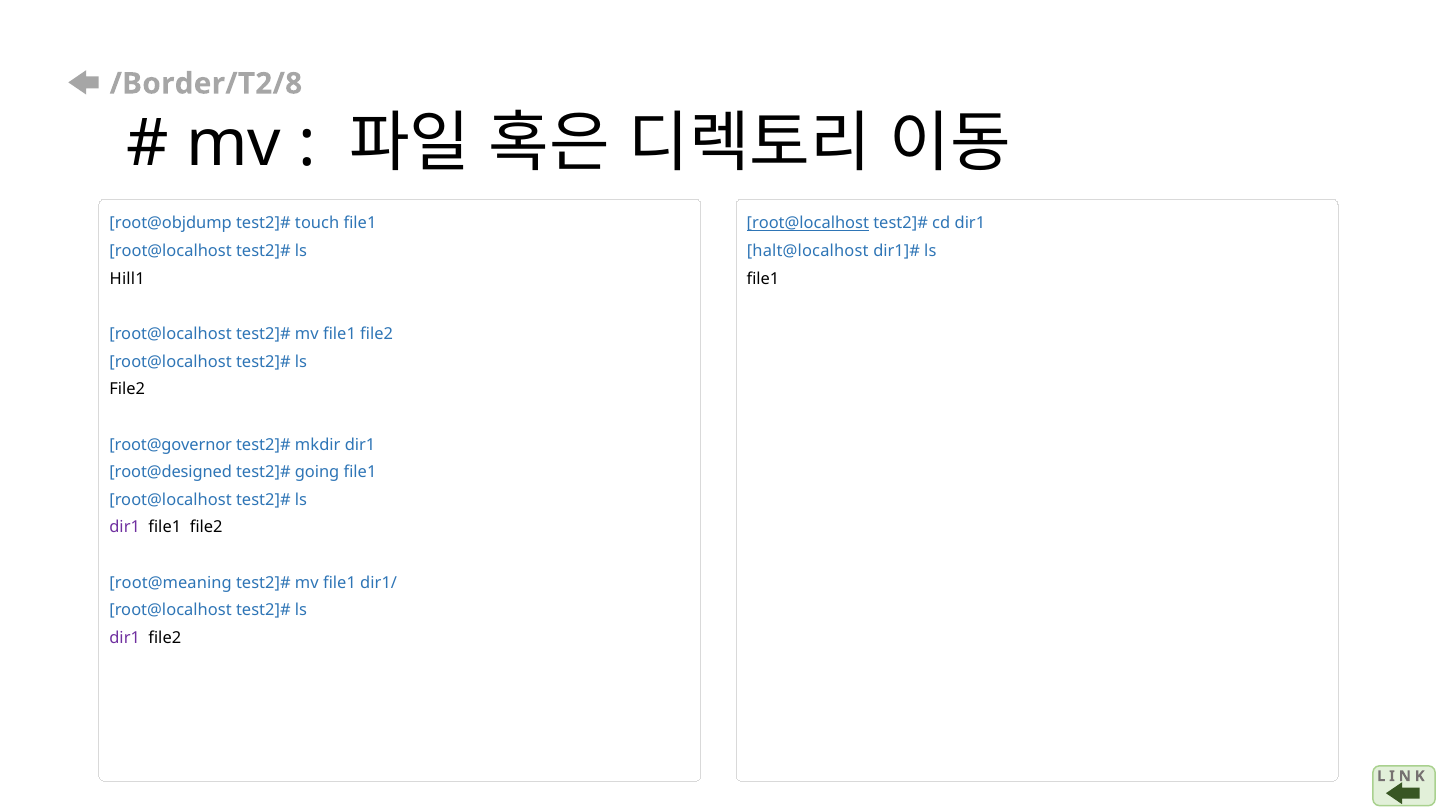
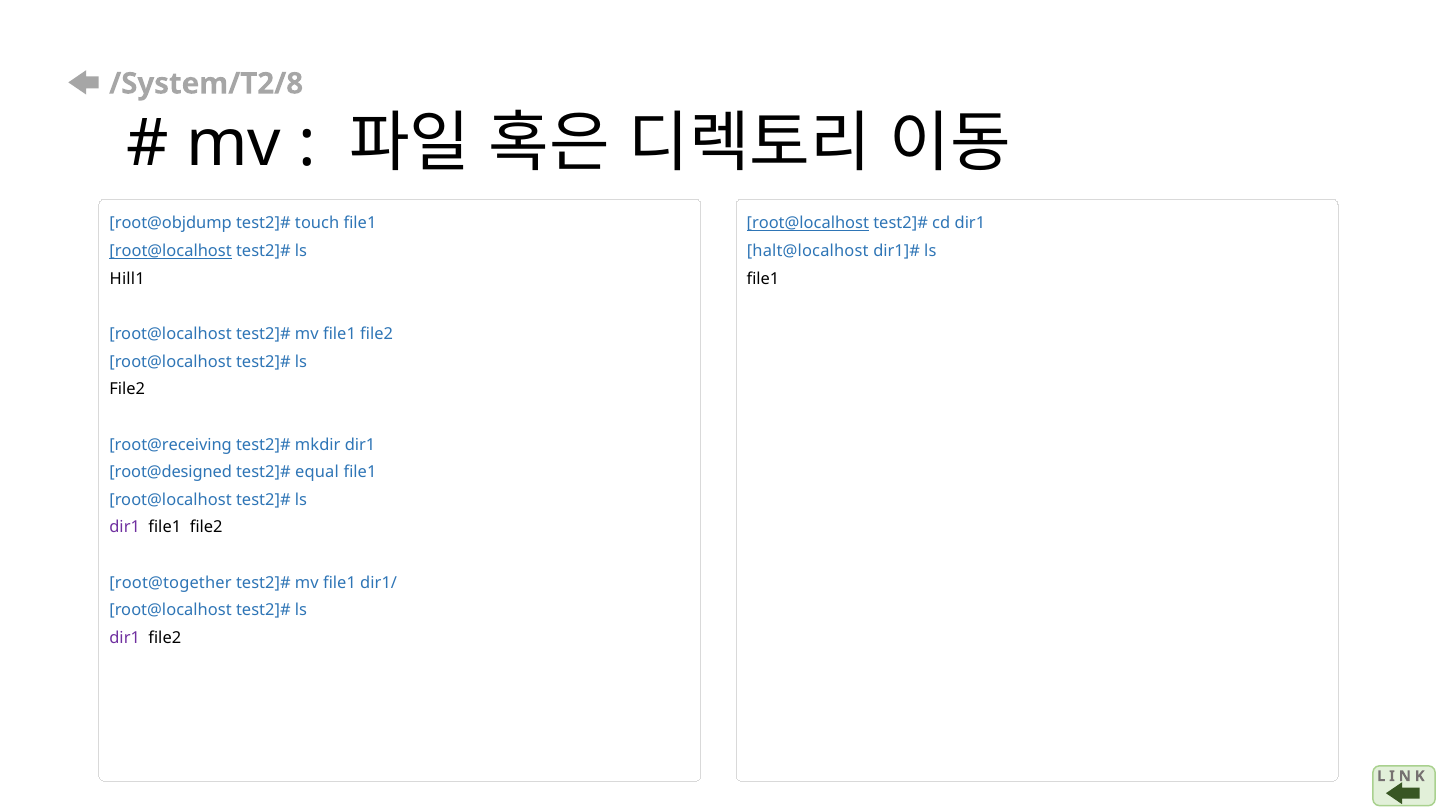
/Border/T2/8: /Border/T2/8 -> /System/T2/8
root@localhost at (171, 251) underline: none -> present
root@governor: root@governor -> root@receiving
going: going -> equal
root@meaning: root@meaning -> root@together
